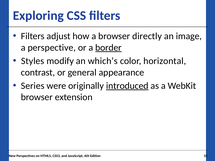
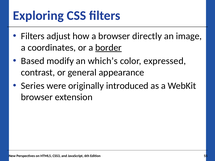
perspective: perspective -> coordinates
Styles: Styles -> Based
horizontal: horizontal -> expressed
introduced underline: present -> none
